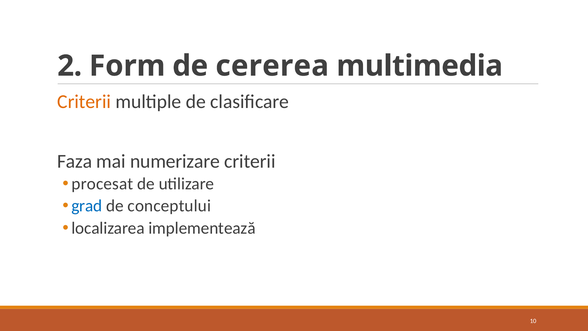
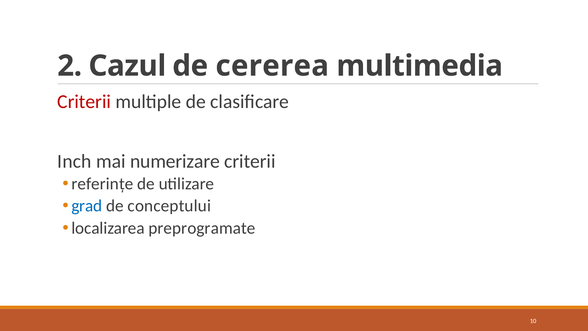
Form: Form -> Cazul
Criterii at (84, 102) colour: orange -> red
Faza: Faza -> Inch
procesat: procesat -> referințe
implementează: implementează -> preprogramate
